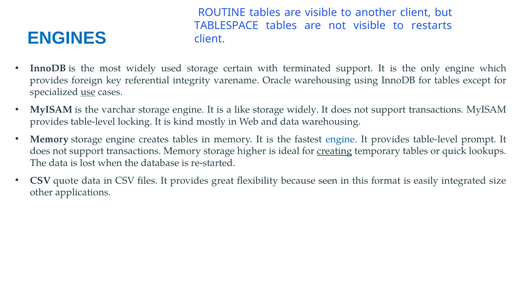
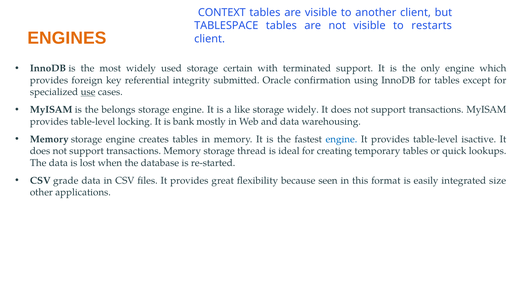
ROUTINE: ROUTINE -> CONTEXT
ENGINES colour: blue -> orange
varename: varename -> submitted
Oracle warehousing: warehousing -> confirmation
varchar: varchar -> belongs
kind: kind -> bank
prompt: prompt -> isactive
higher: higher -> thread
creating underline: present -> none
quote: quote -> grade
